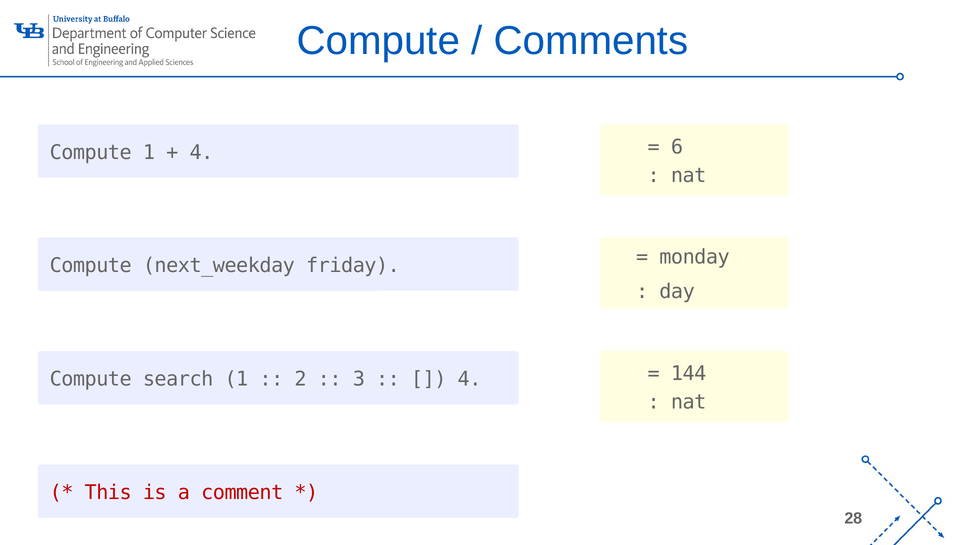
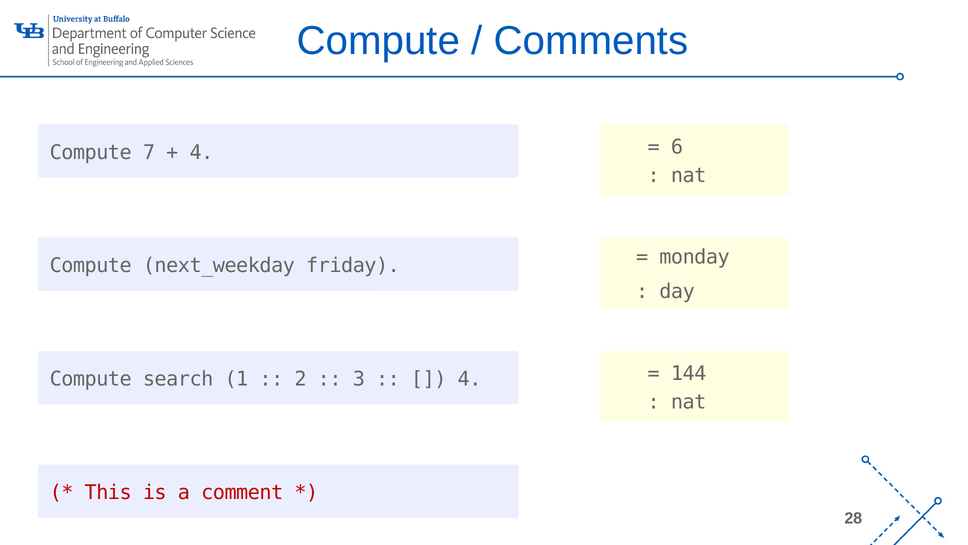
Compute 1: 1 -> 7
